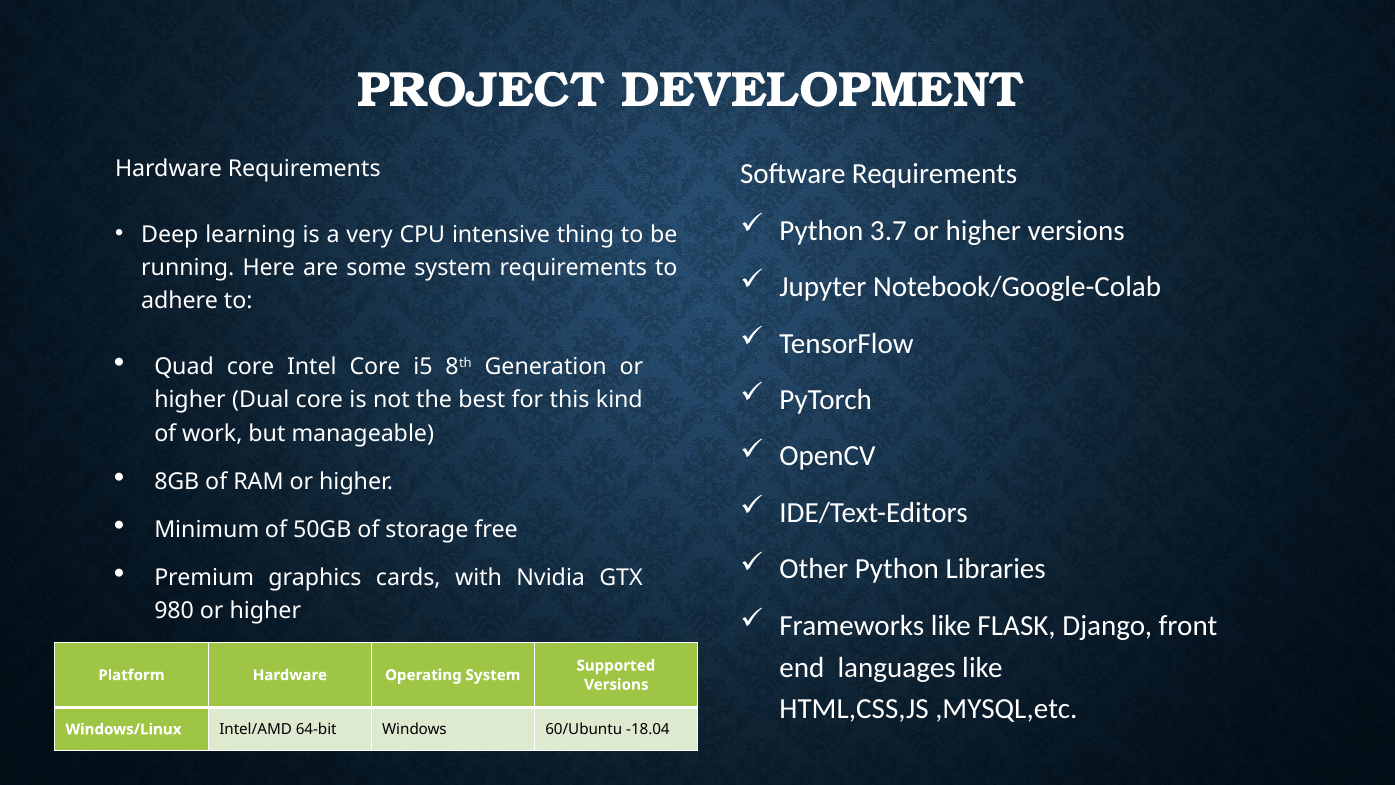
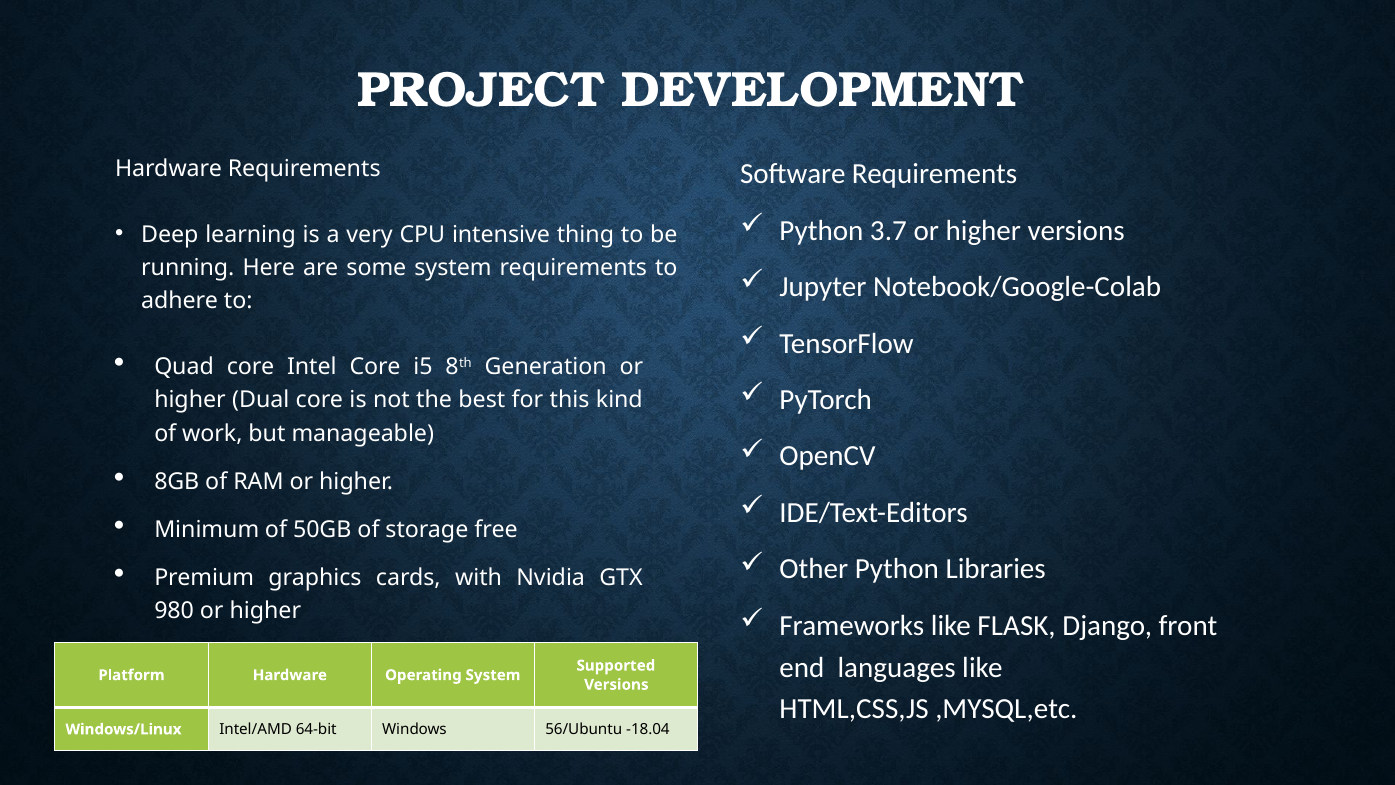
60/Ubuntu: 60/Ubuntu -> 56/Ubuntu
